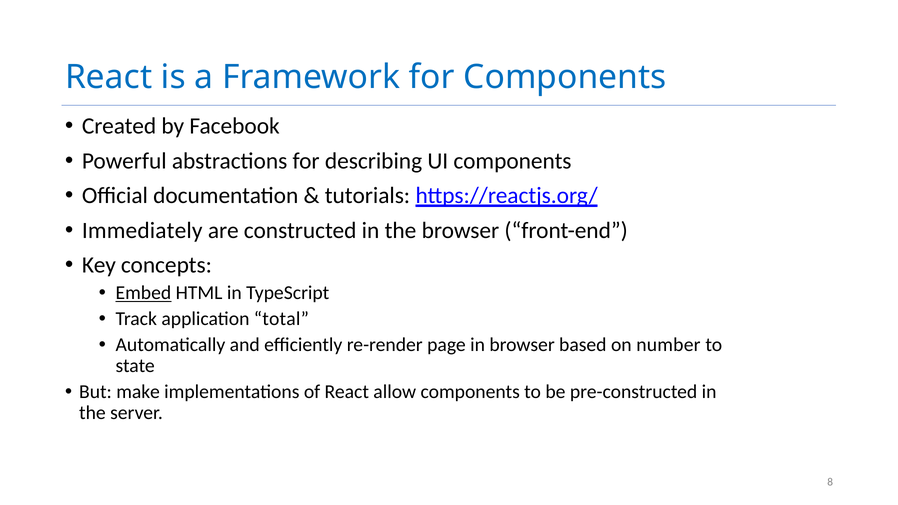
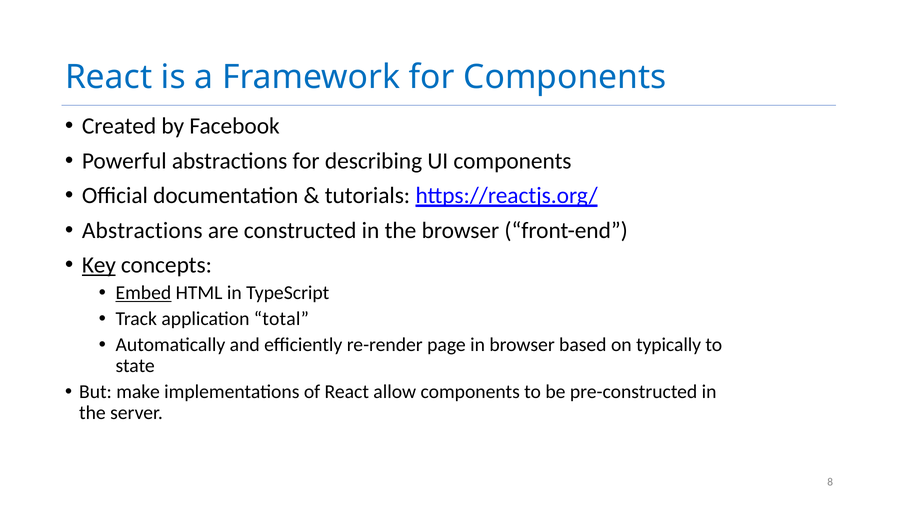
Immediately at (142, 231): Immediately -> Abstractions
Key underline: none -> present
number: number -> typically
